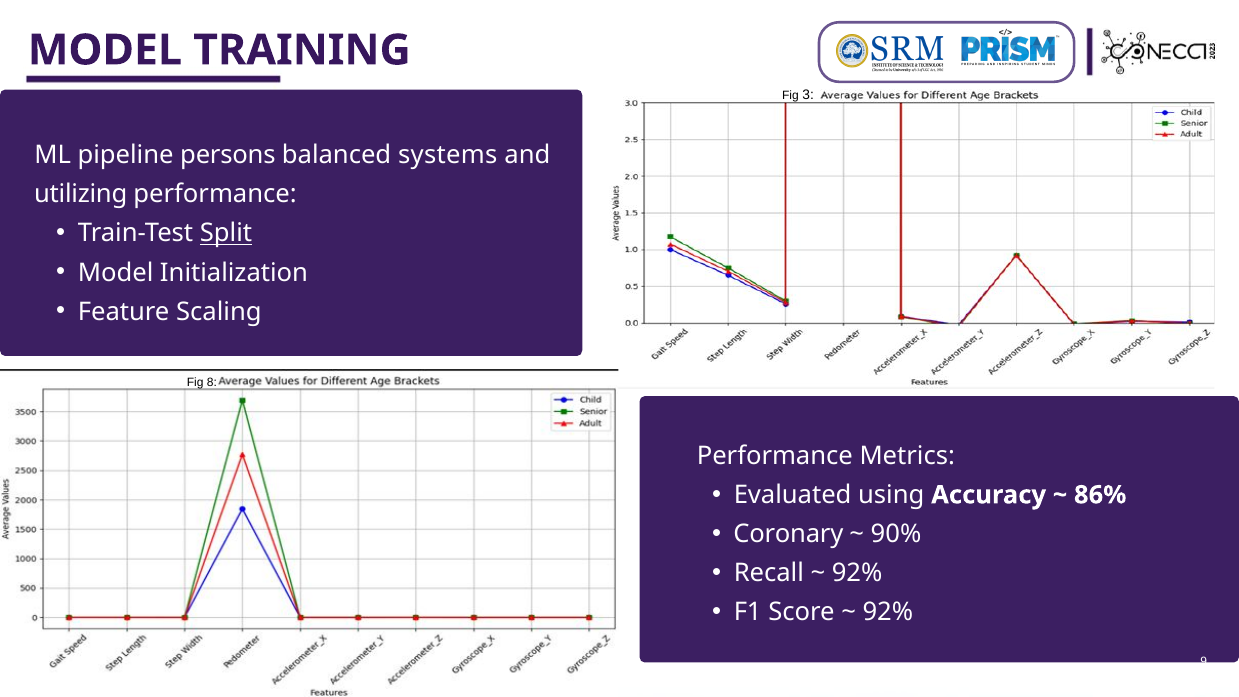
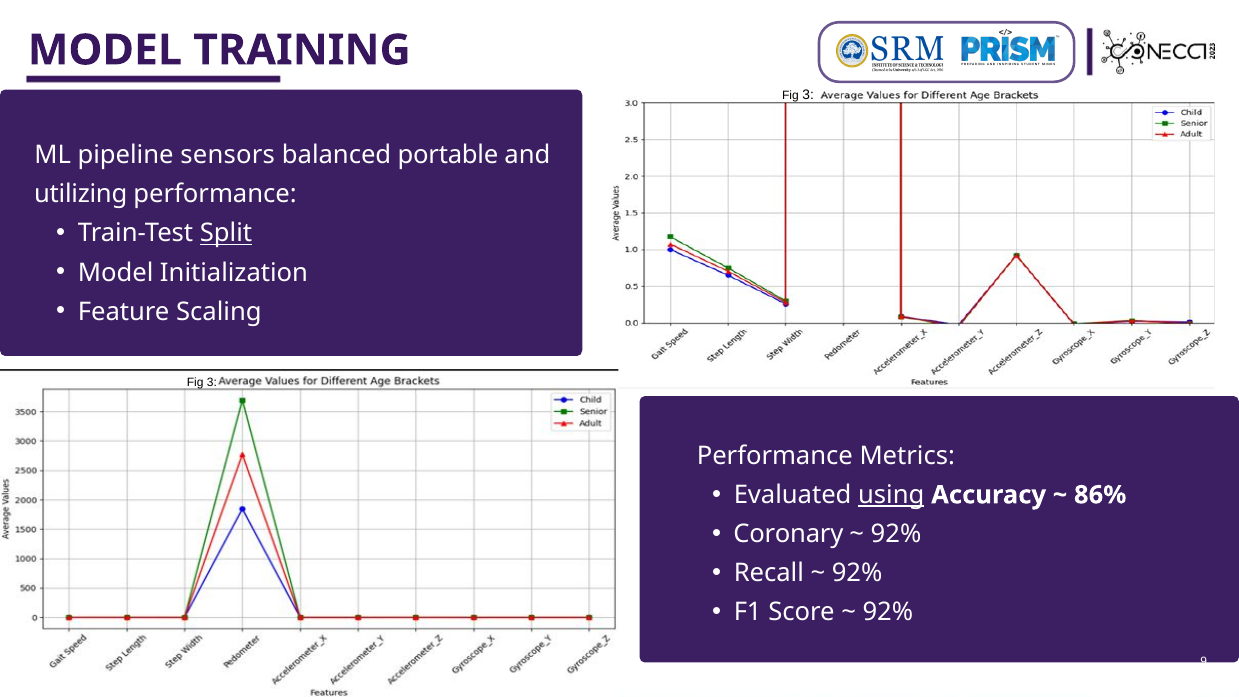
persons: persons -> sensors
systems: systems -> portable
8 at (212, 382): 8 -> 3
using underline: none -> present
90% at (896, 534): 90% -> 92%
